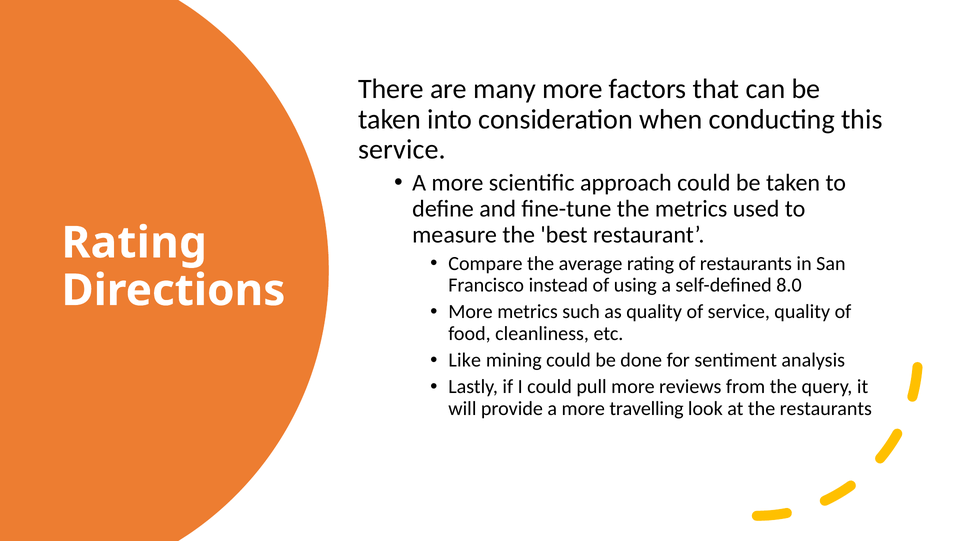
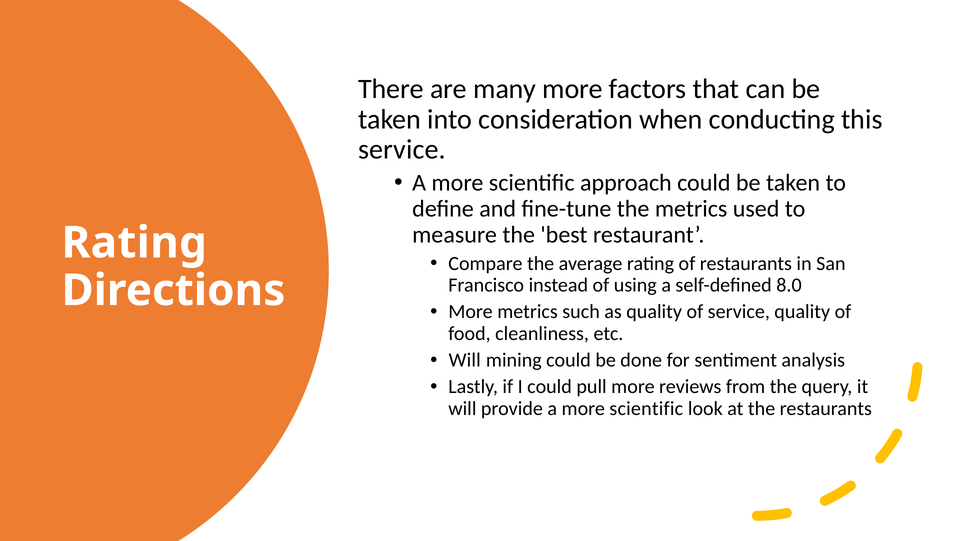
Like at (465, 360): Like -> Will
provide a more travelling: travelling -> scientific
